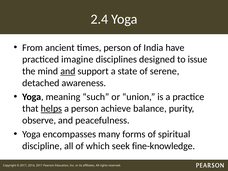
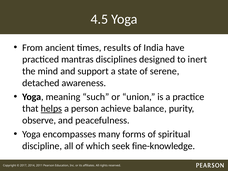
2.4: 2.4 -> 4.5
times person: person -> results
imagine: imagine -> mantras
issue: issue -> inert
and at (68, 71) underline: present -> none
